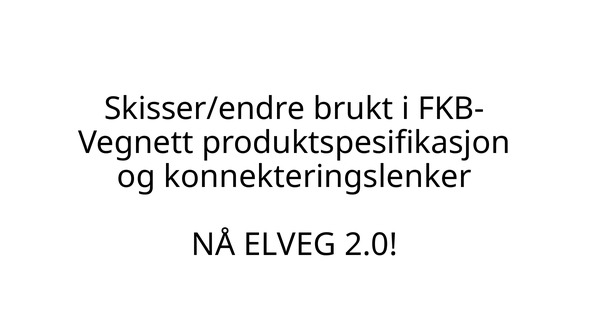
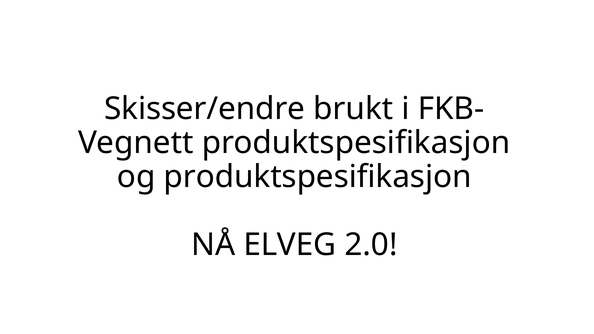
og konnekteringslenker: konnekteringslenker -> produktspesifikasjon
